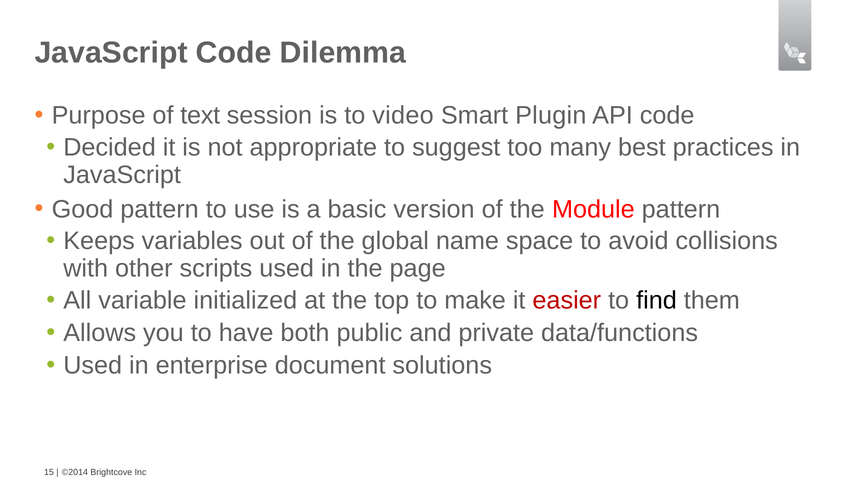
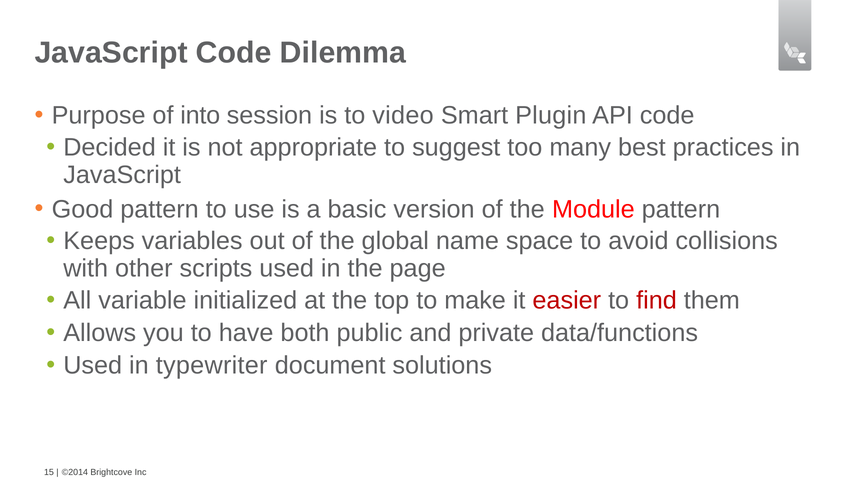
text: text -> into
find colour: black -> red
enterprise: enterprise -> typewriter
